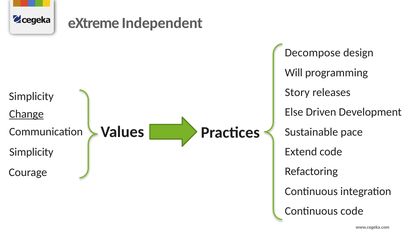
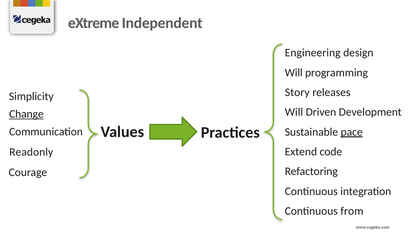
Decompose: Decompose -> Engineering
Else at (294, 112): Else -> Will
pace underline: none -> present
Simplicity at (31, 152): Simplicity -> Readonly
Continuous code: code -> from
